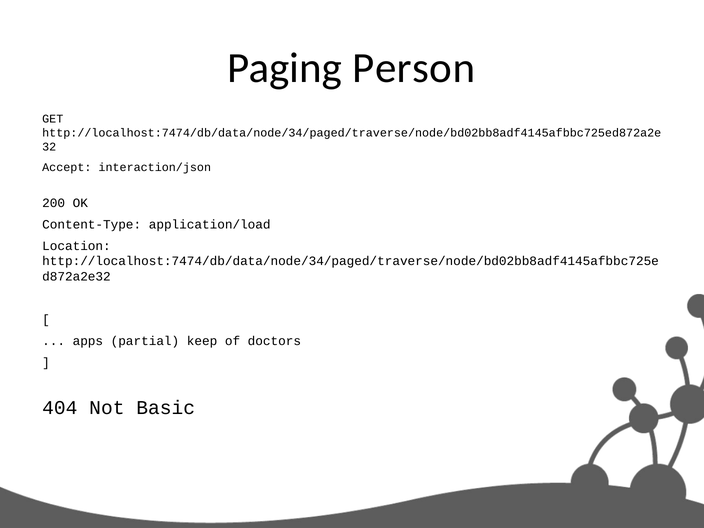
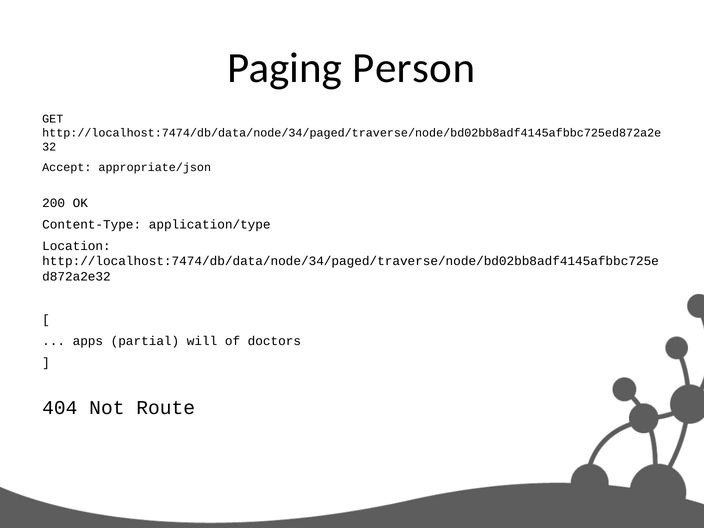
interaction/json: interaction/json -> appropriate/json
application/load: application/load -> application/type
keep: keep -> will
Basic: Basic -> Route
